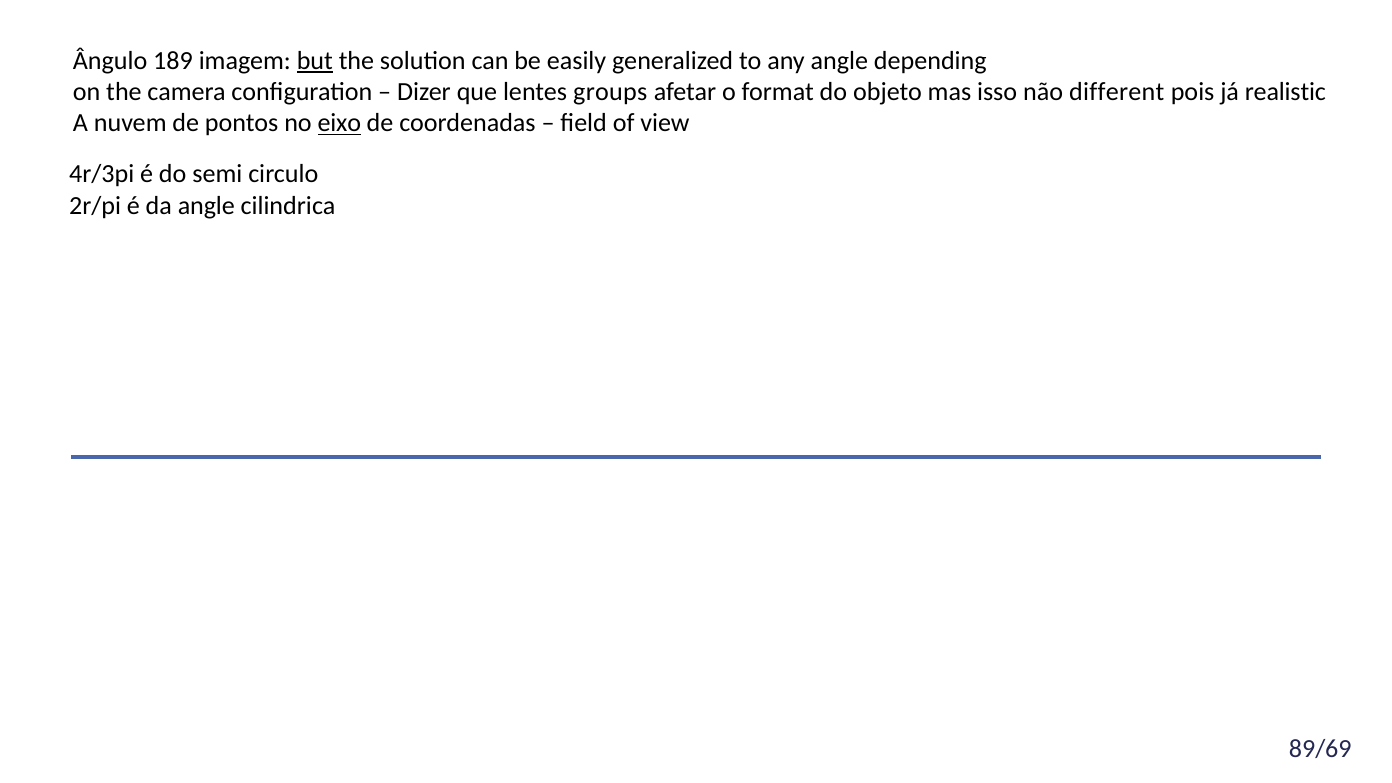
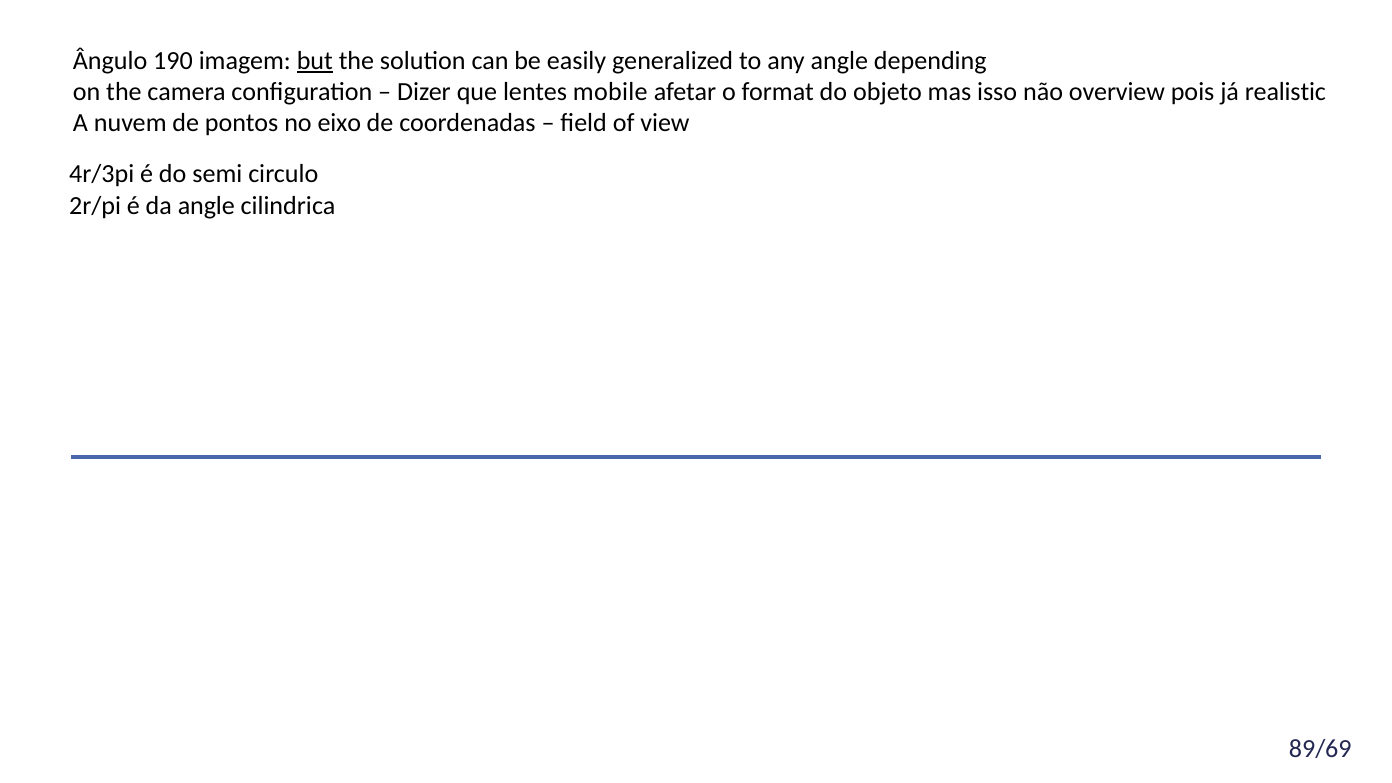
189: 189 -> 190
groups: groups -> mobile
different: different -> overview
eixo underline: present -> none
